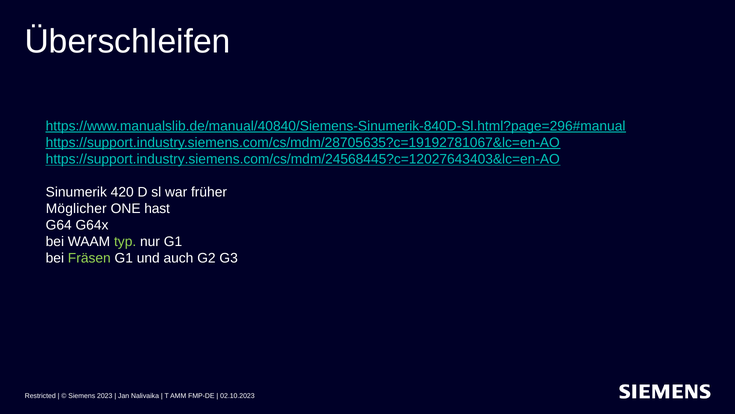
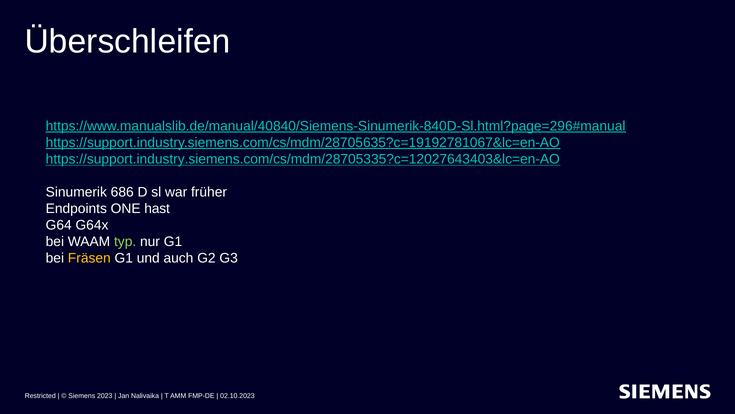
https://support.industry.siemens.com/cs/mdm/24568445?c=12027643403&lc=en-AO: https://support.industry.siemens.com/cs/mdm/24568445?c=12027643403&lc=en-AO -> https://support.industry.siemens.com/cs/mdm/28705335?c=12027643403&lc=en-AO
420: 420 -> 686
Möglicher: Möglicher -> Endpoints
Fräsen colour: light green -> yellow
